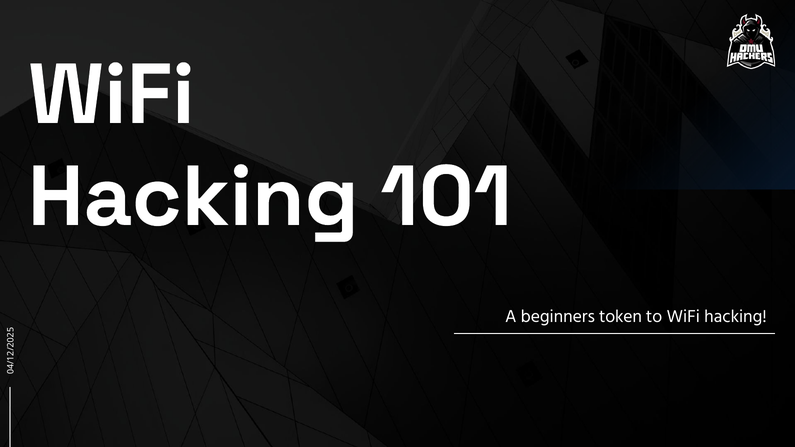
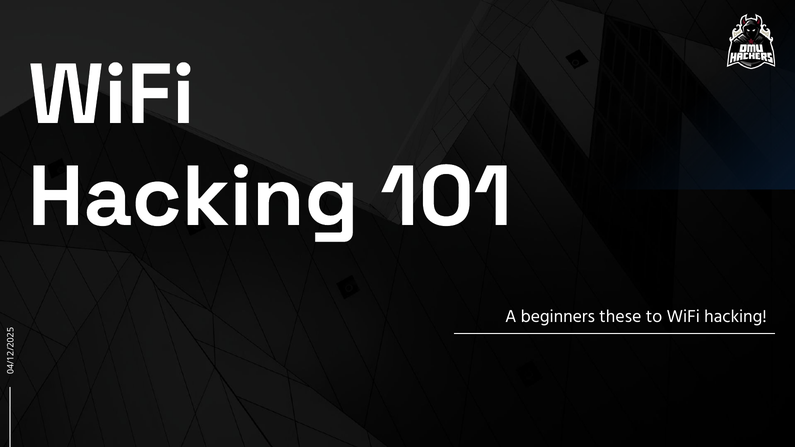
token: token -> these
